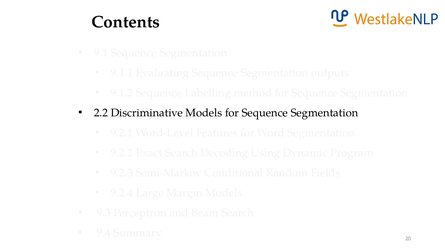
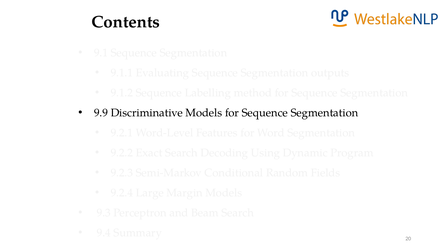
2.2: 2.2 -> 9.9
